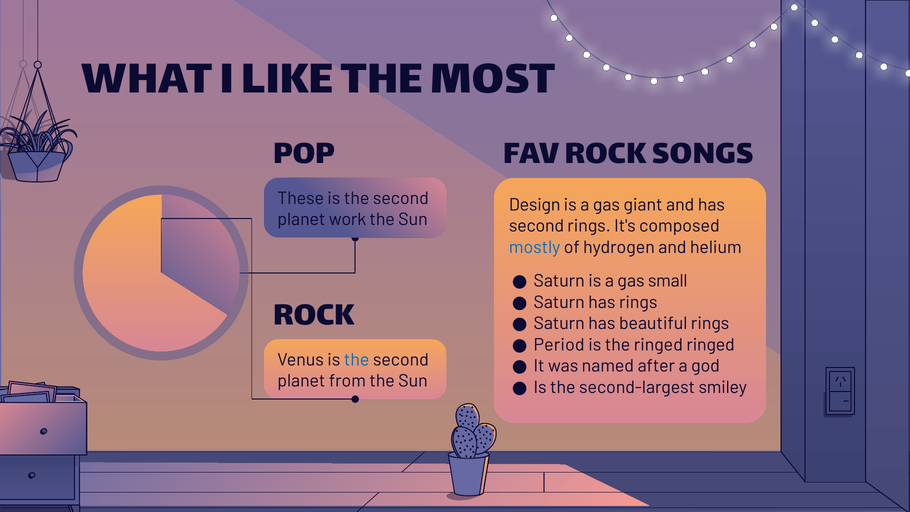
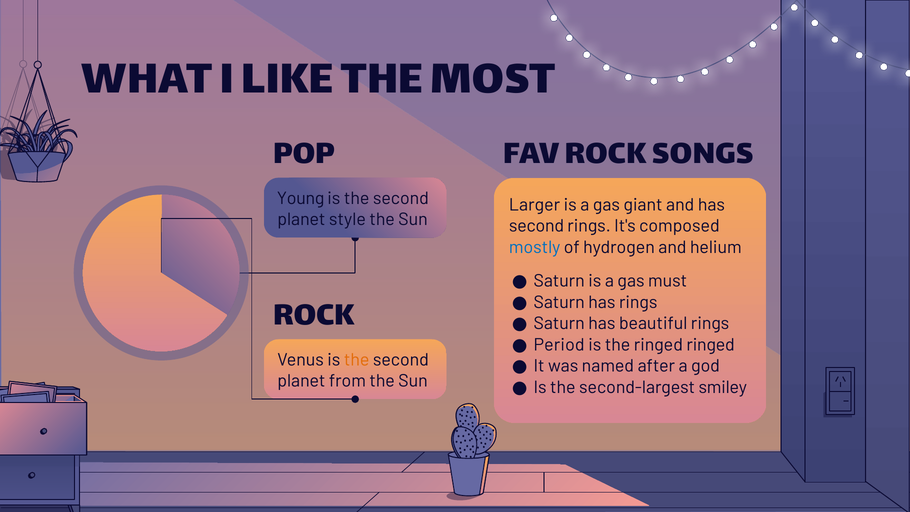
These: These -> Young
Design: Design -> Larger
work: work -> style
small: small -> must
the at (357, 360) colour: blue -> orange
